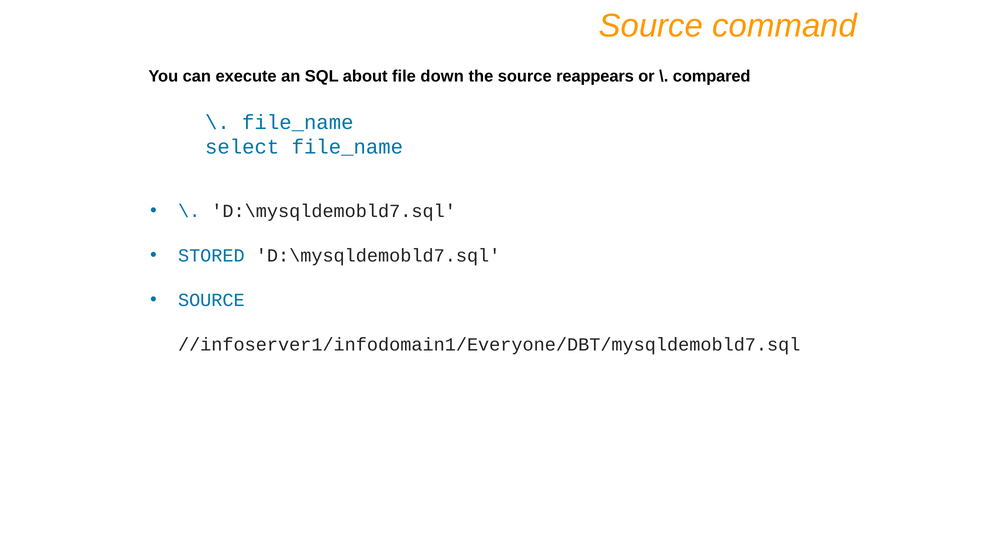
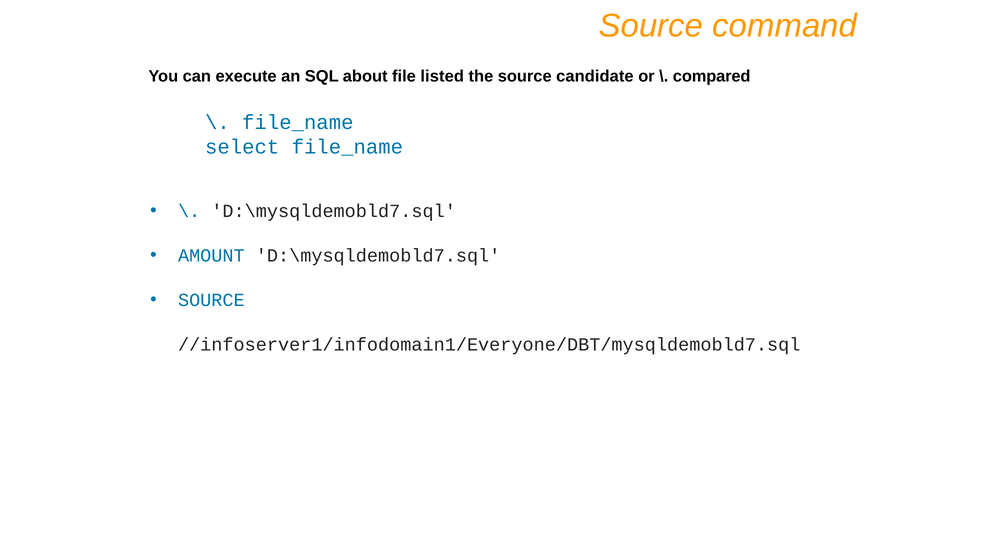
down: down -> listed
reappears: reappears -> candidate
STORED: STORED -> AMOUNT
